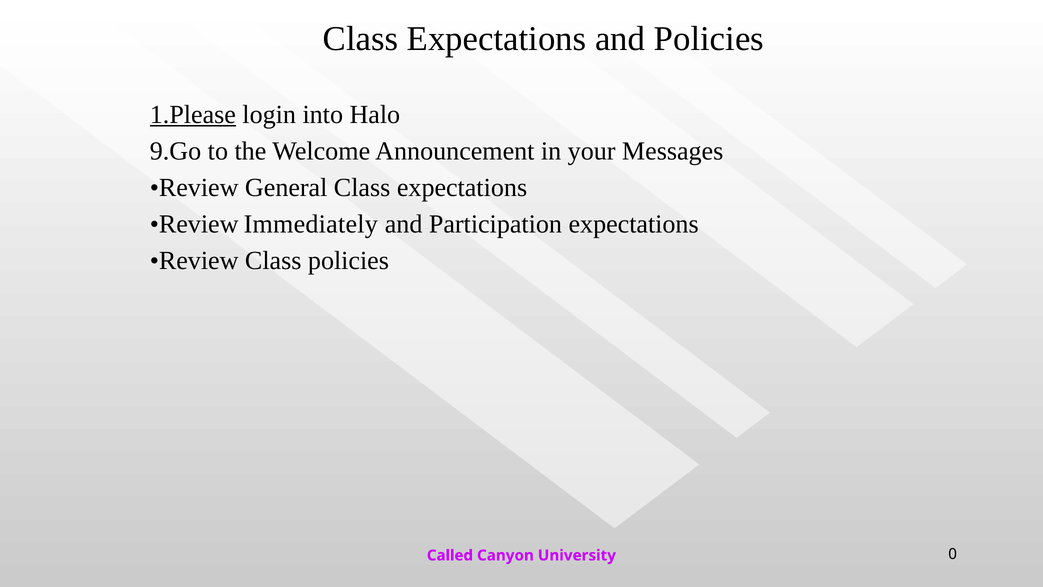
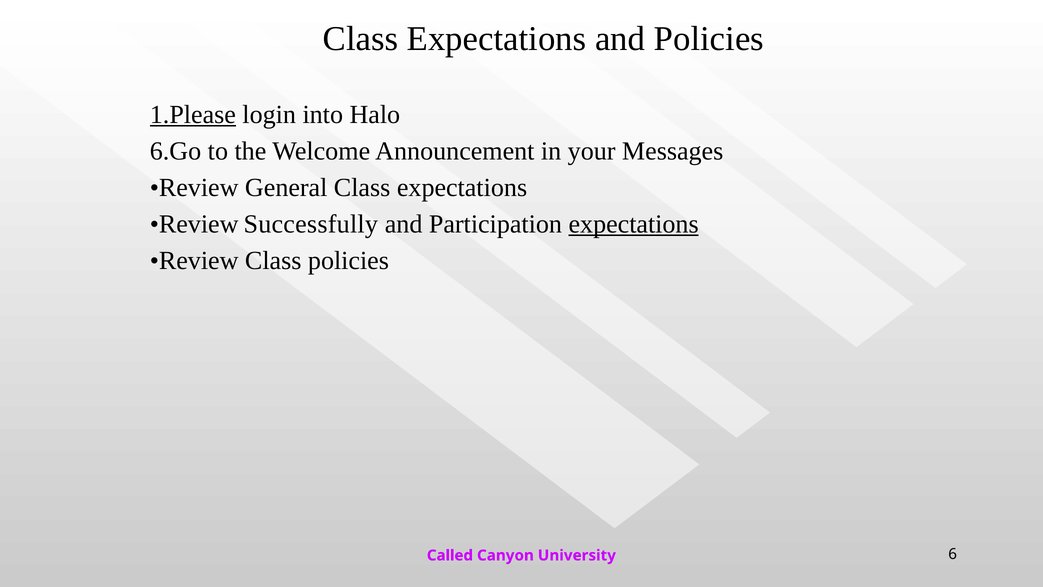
9.Go: 9.Go -> 6.Go
Immediately: Immediately -> Successfully
expectations at (634, 224) underline: none -> present
0: 0 -> 6
